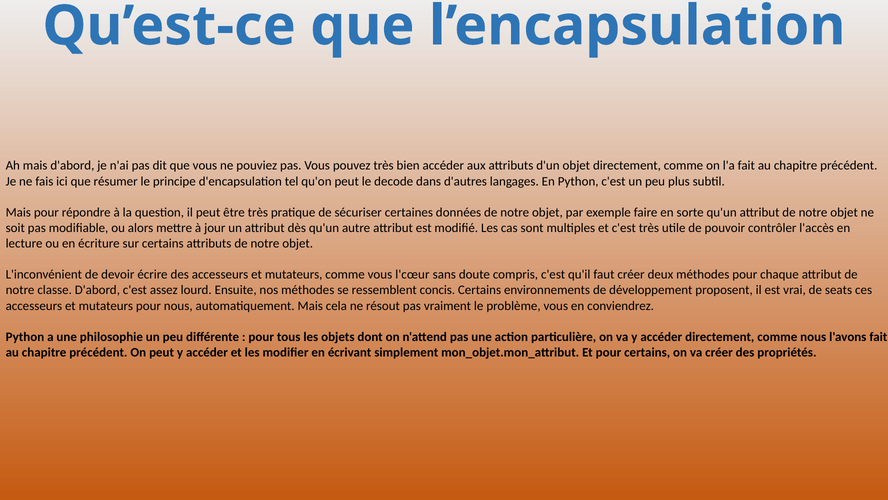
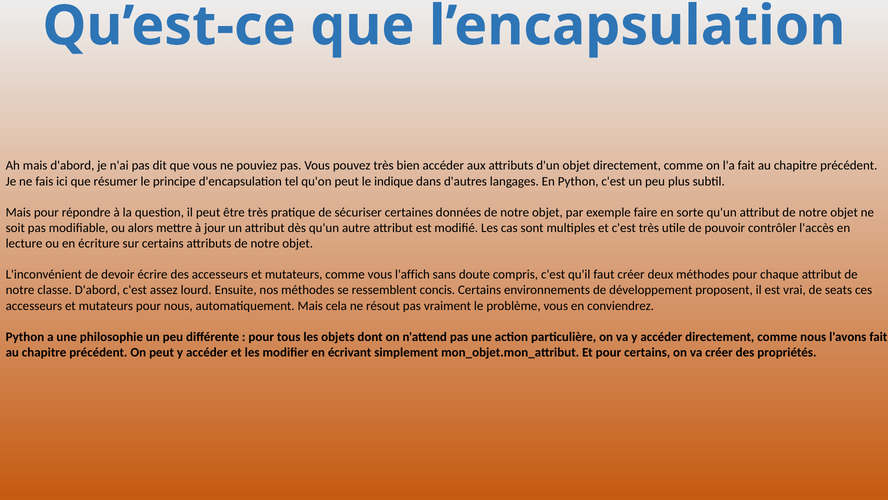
decode: decode -> indique
l'cœur: l'cœur -> l'affich
